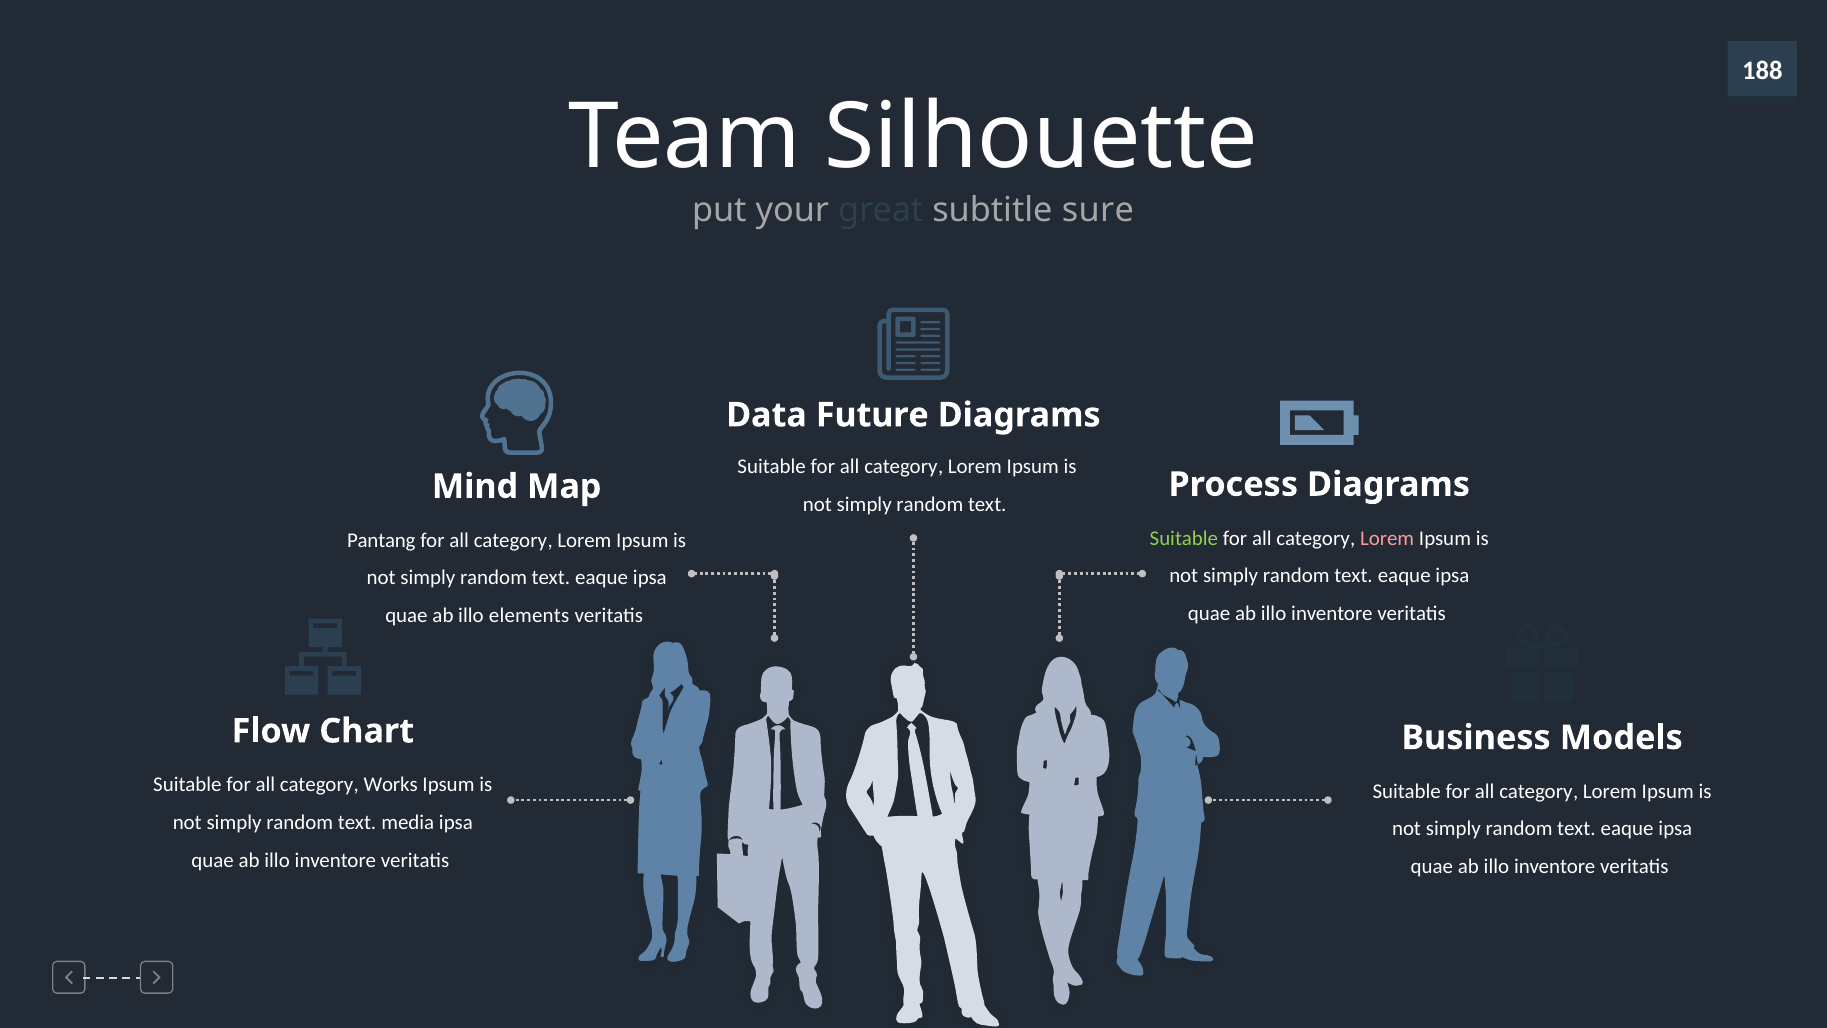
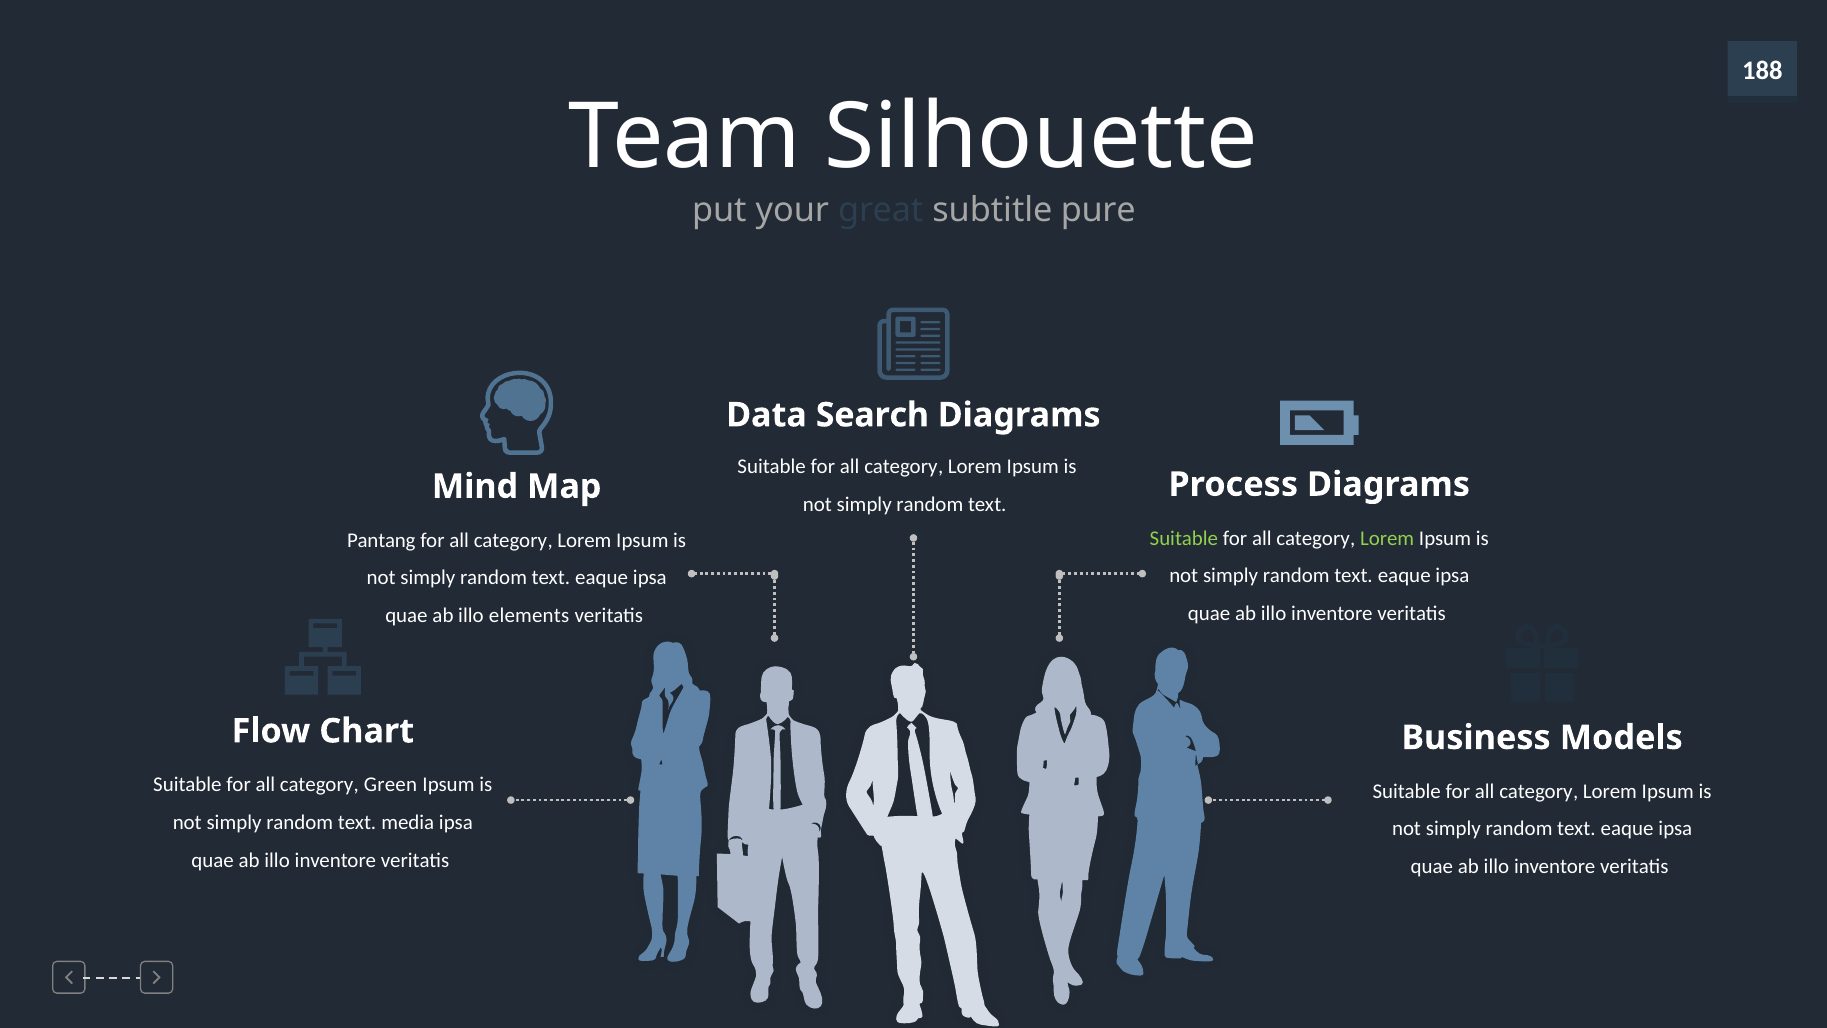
sure: sure -> pure
Future: Future -> Search
Lorem at (1387, 538) colour: pink -> light green
Works: Works -> Green
